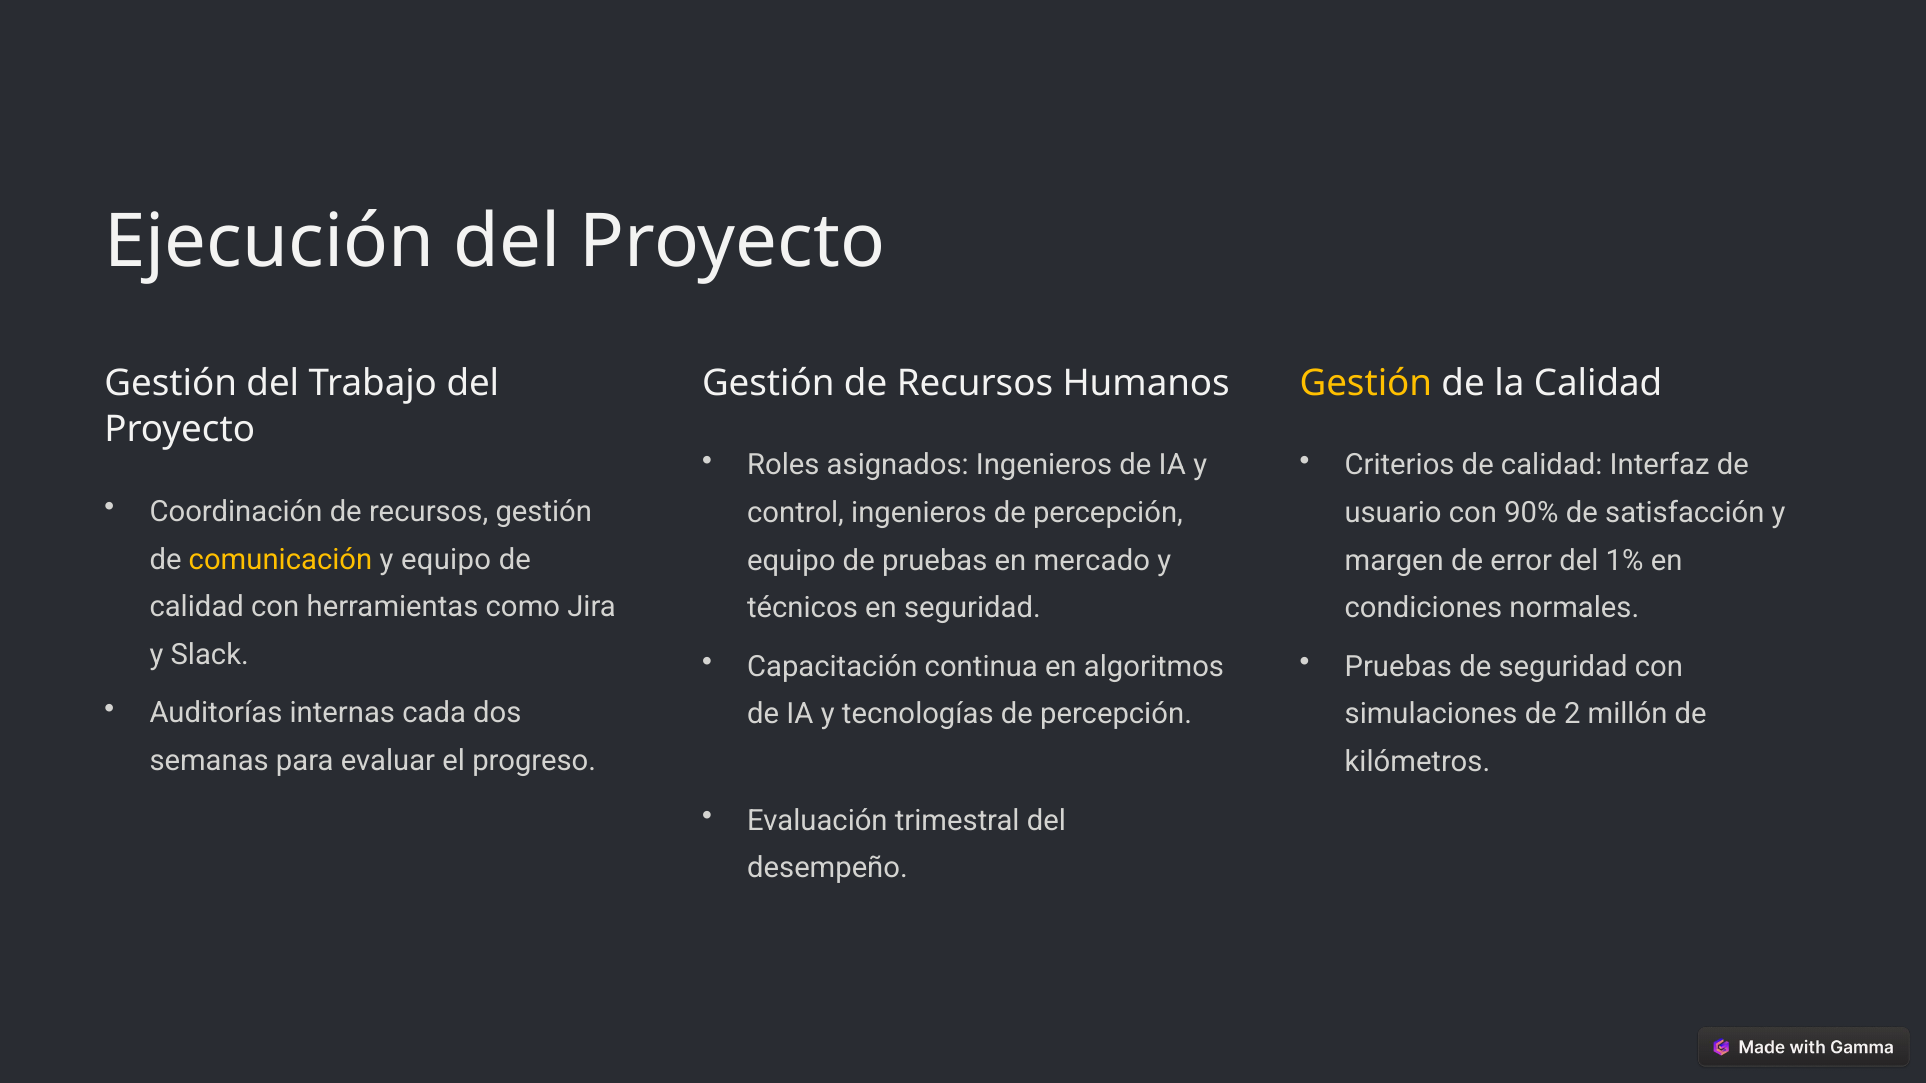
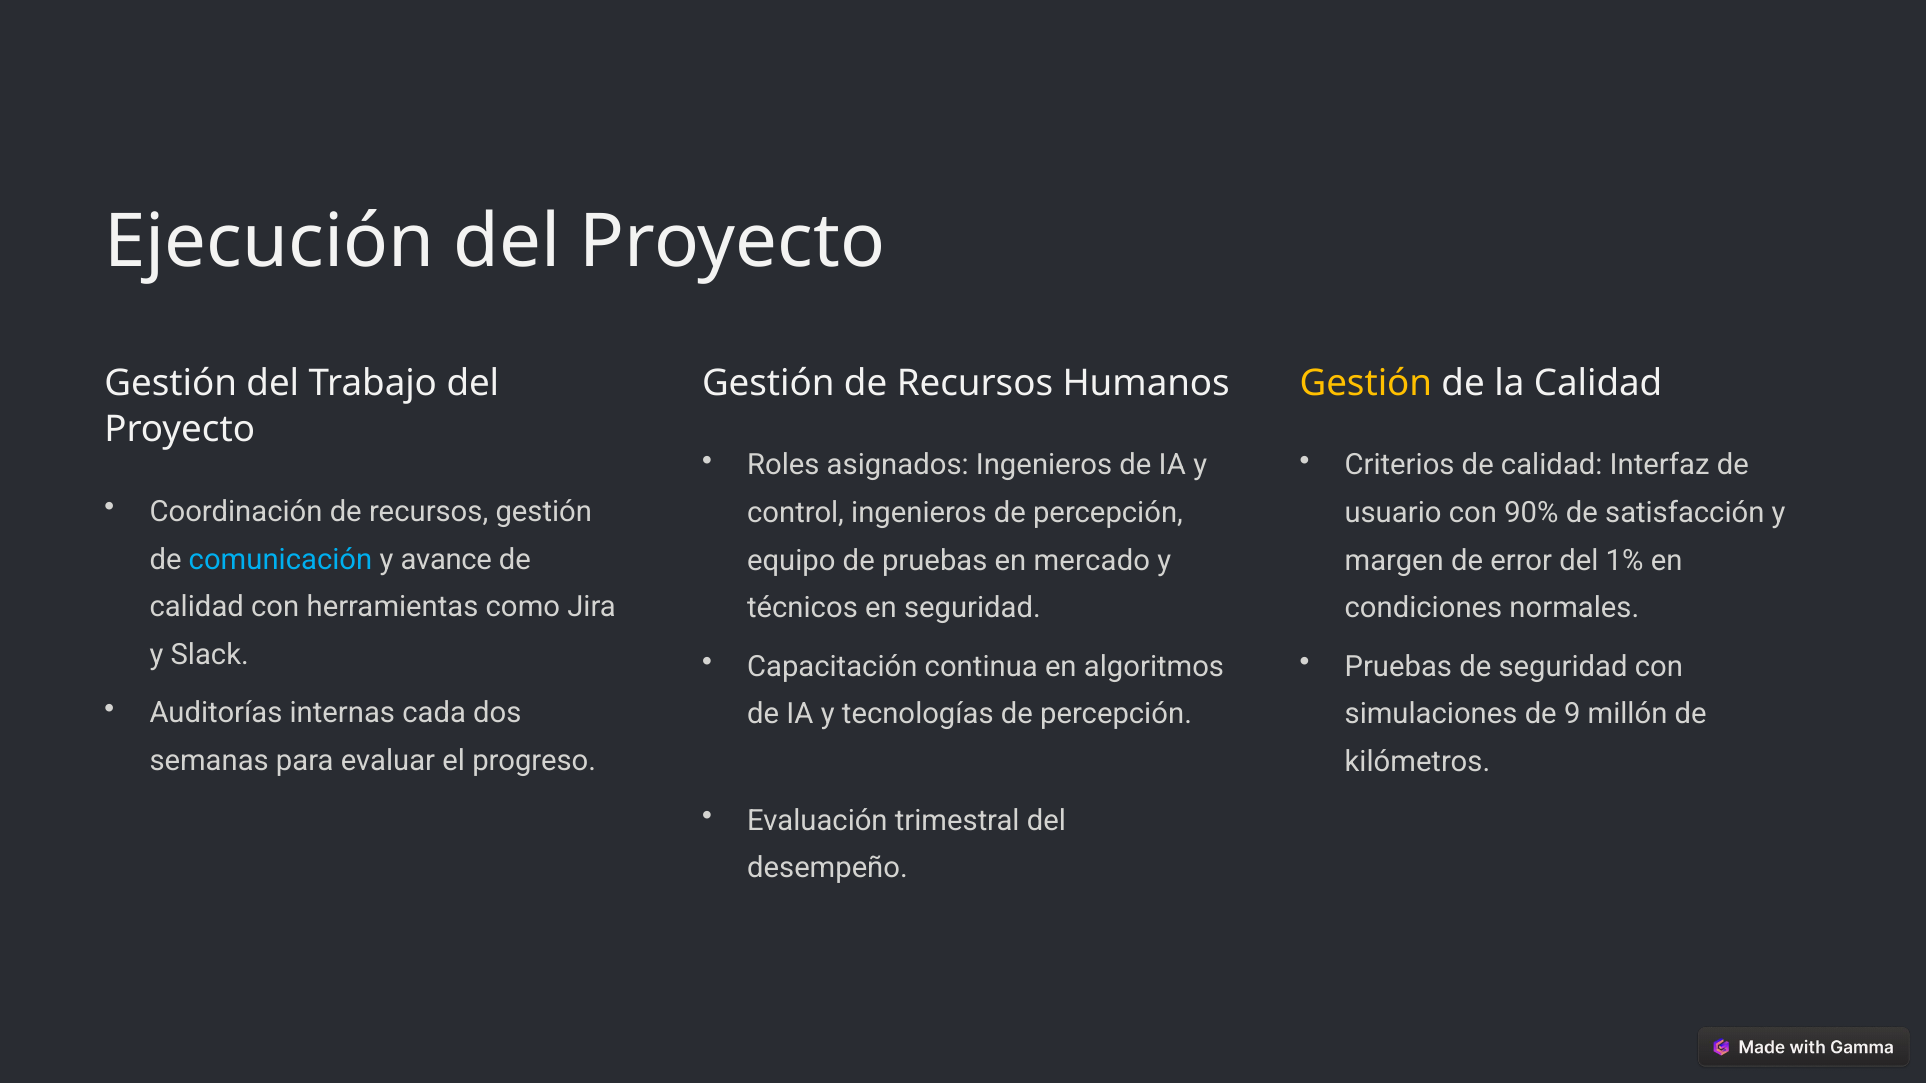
comunicación colour: yellow -> light blue
y equipo: equipo -> avance
2: 2 -> 9
